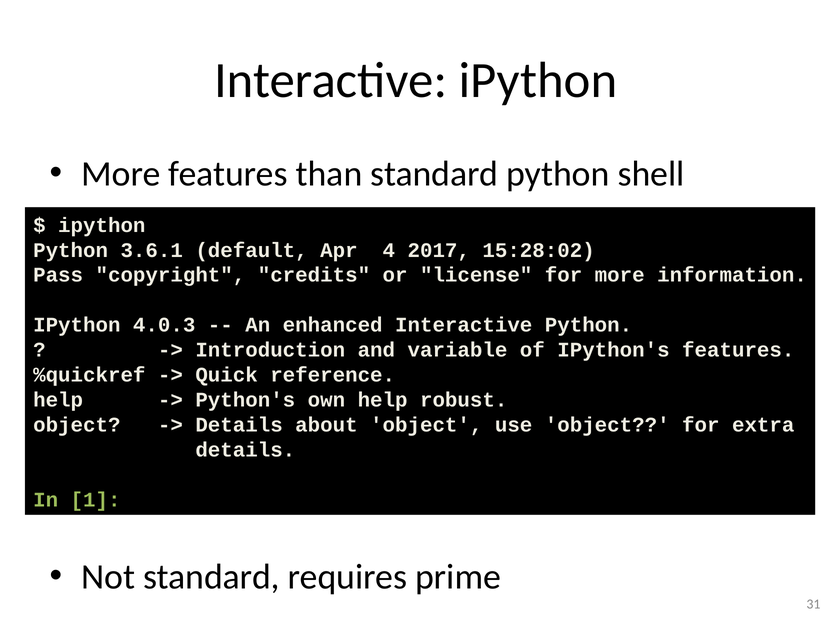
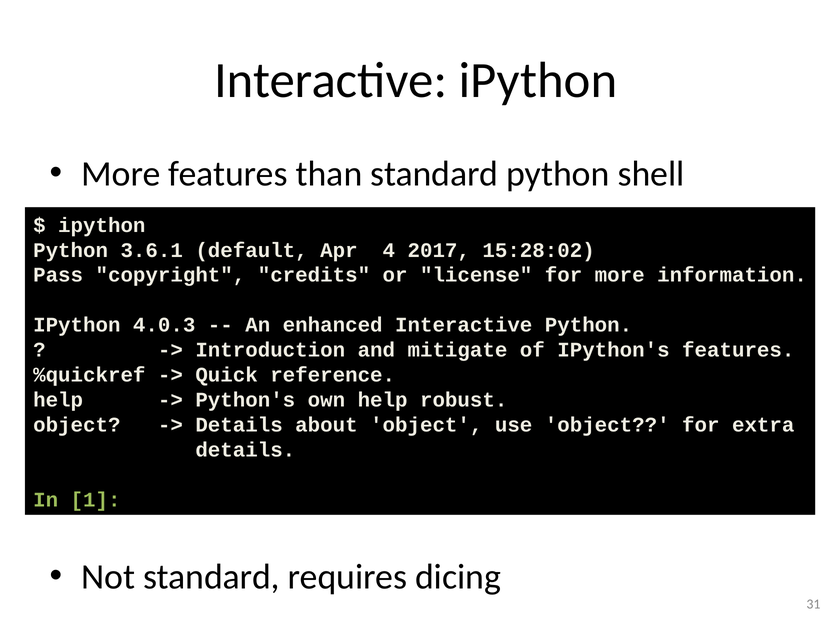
variable: variable -> mitigate
prime: prime -> dicing
